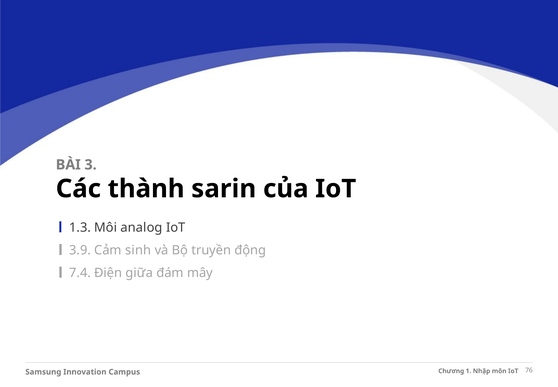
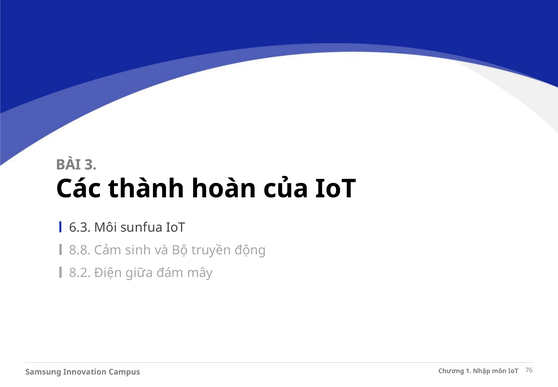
sarin: sarin -> hoàn
1.3: 1.3 -> 6.3
analog: analog -> sunfua
3.9: 3.9 -> 8.8
7.4: 7.4 -> 8.2
